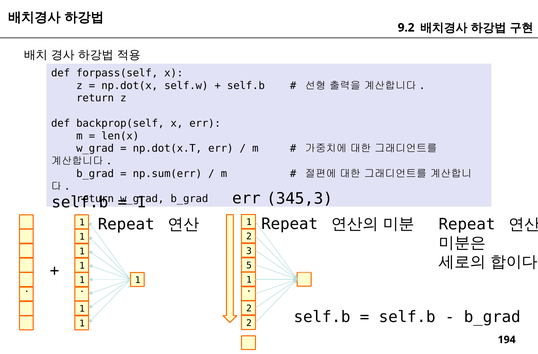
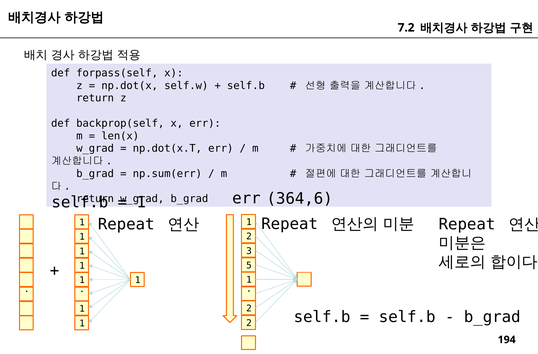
9.2: 9.2 -> 7.2
345,3: 345,3 -> 364,6
